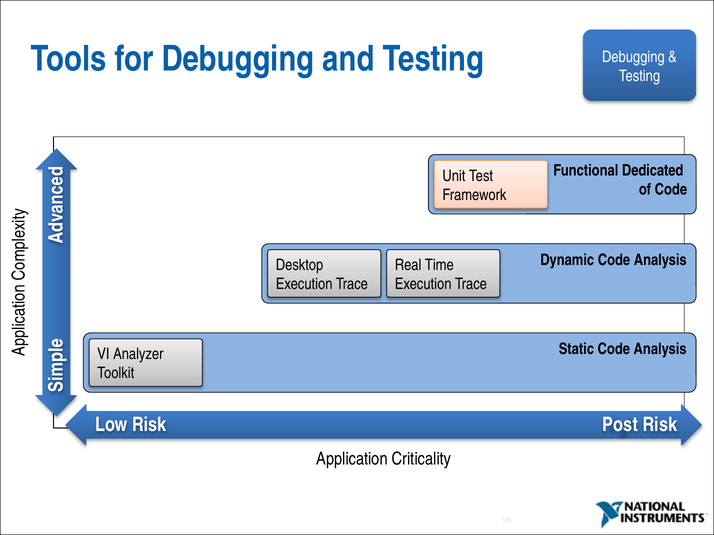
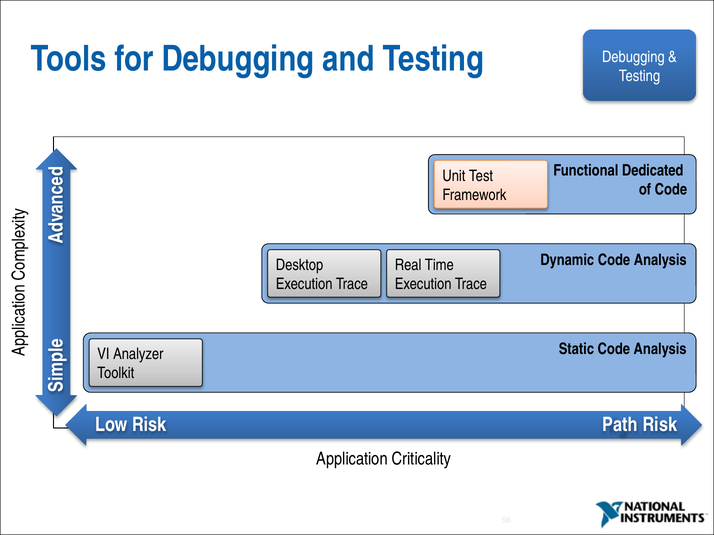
Post: Post -> Path
